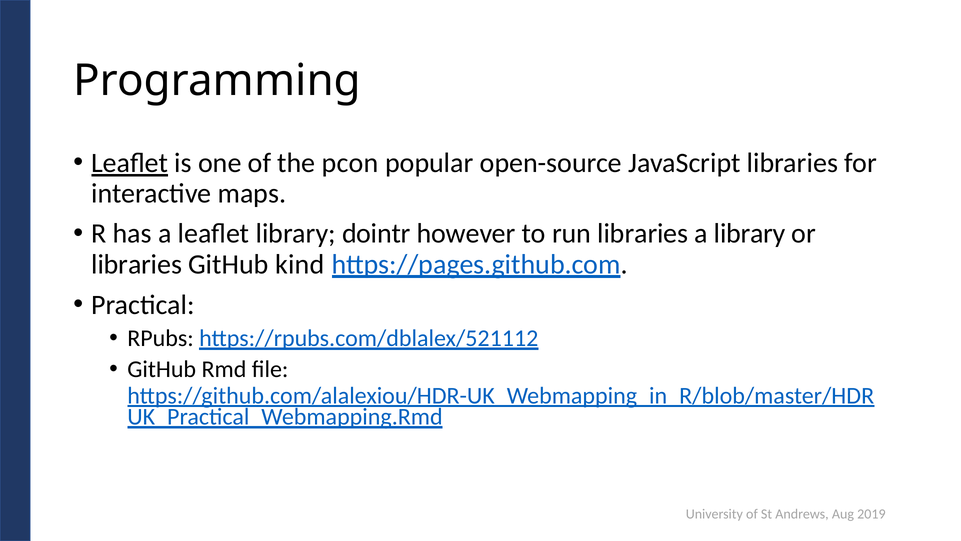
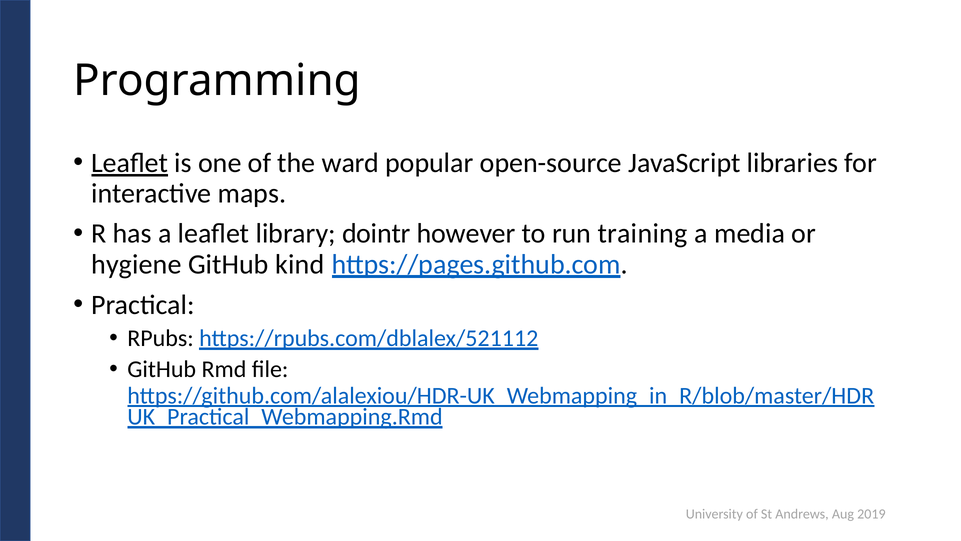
pcon: pcon -> ward
run libraries: libraries -> training
a library: library -> media
libraries at (137, 264): libraries -> hygiene
